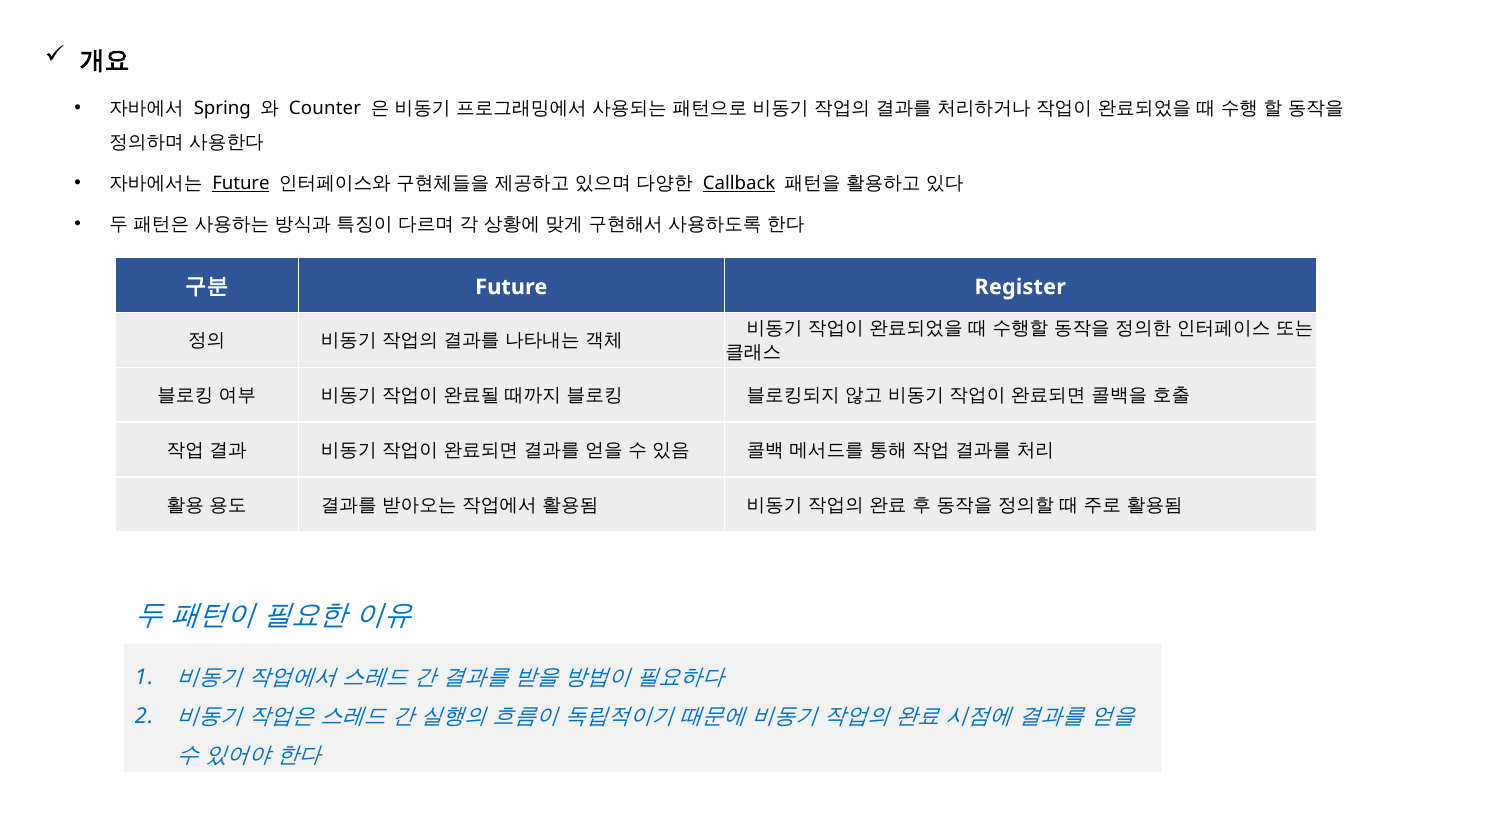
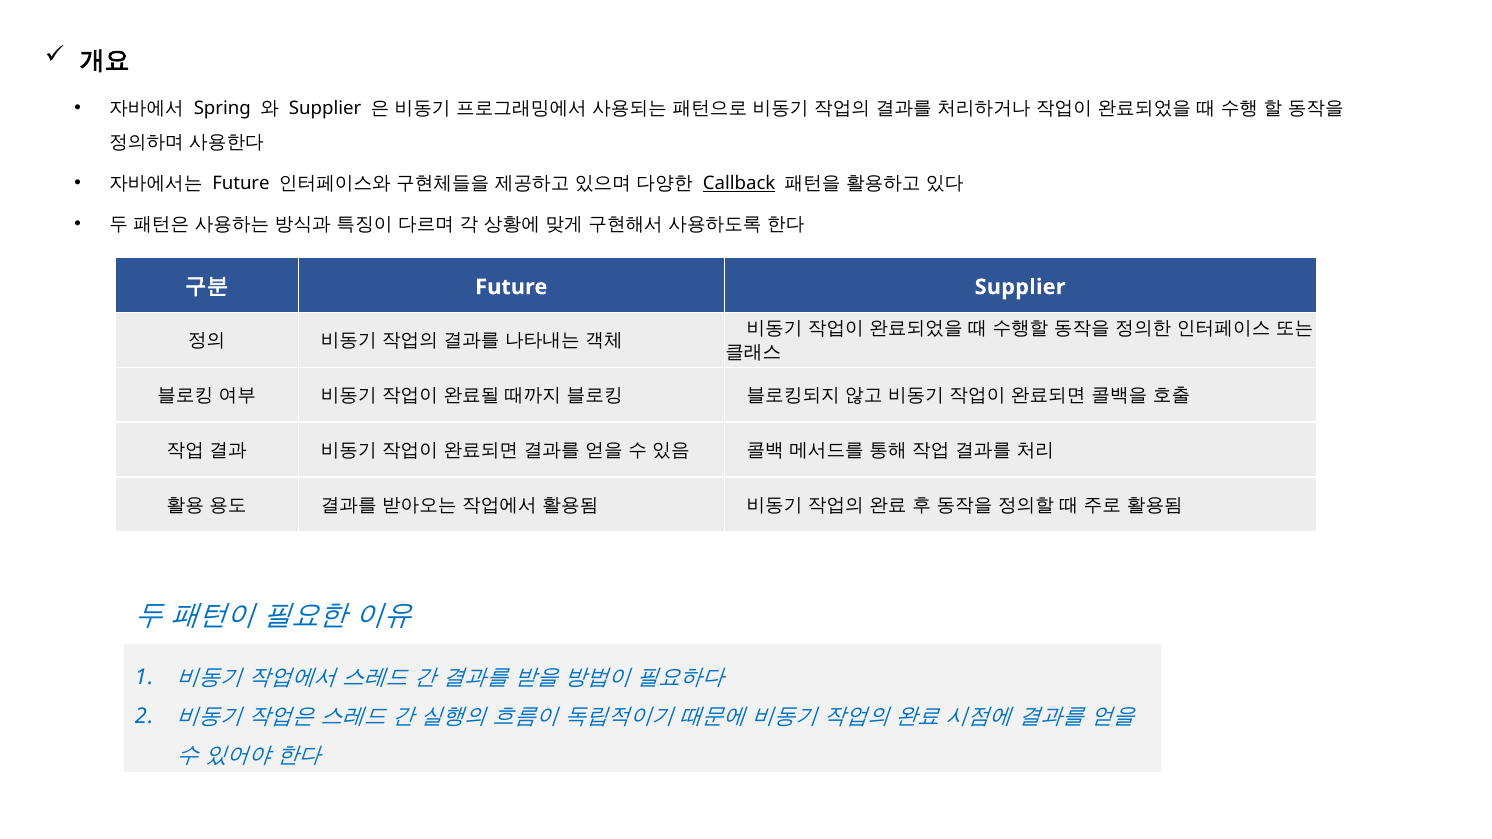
Counter at (325, 109): Counter -> Supplier
Future at (241, 184) underline: present -> none
Future Register: Register -> Supplier
